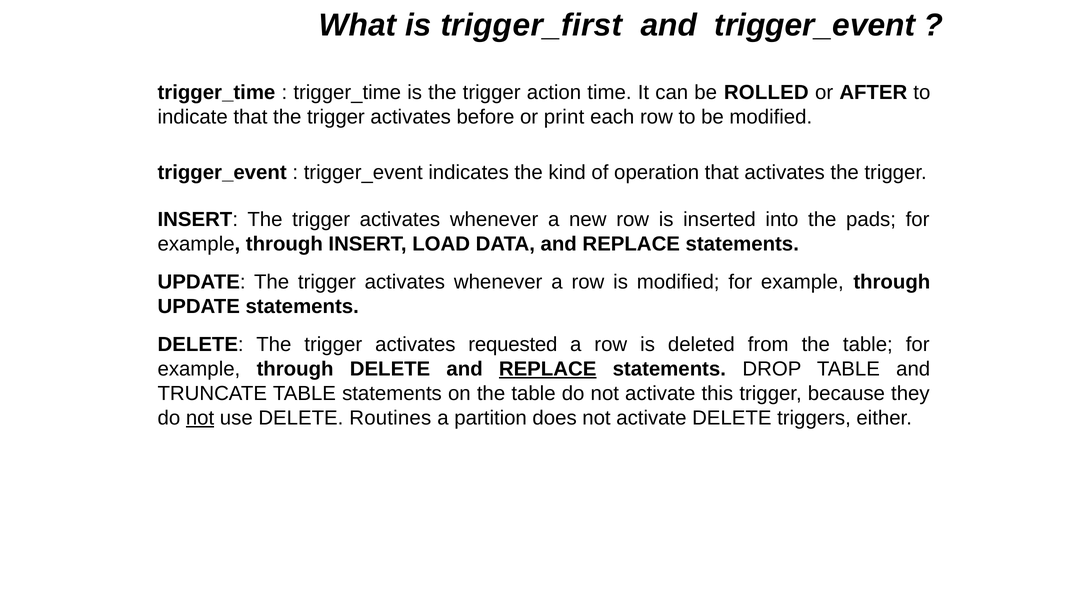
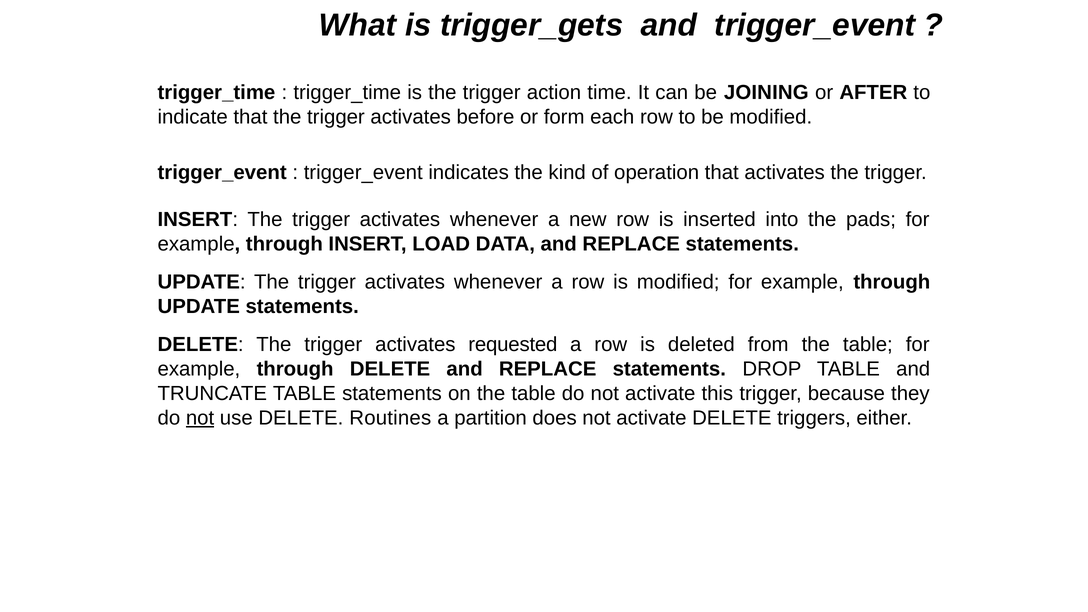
trigger_first: trigger_first -> trigger_gets
ROLLED: ROLLED -> JOINING
print: print -> form
REPLACE at (548, 369) underline: present -> none
